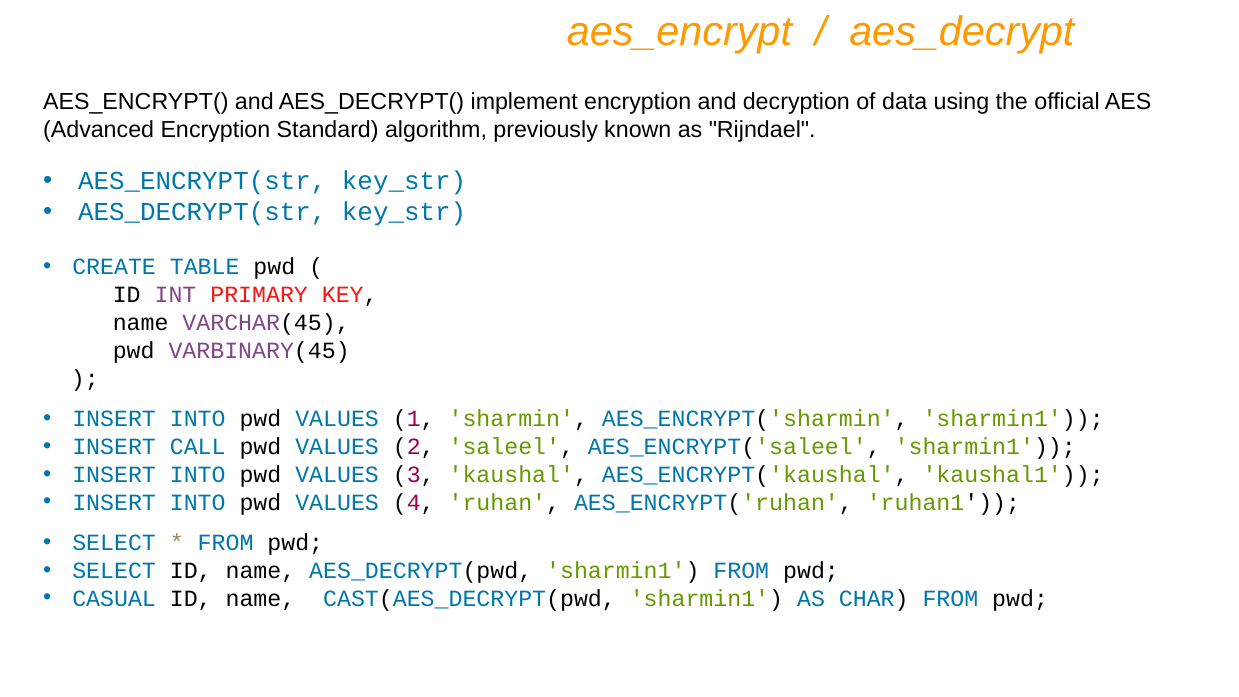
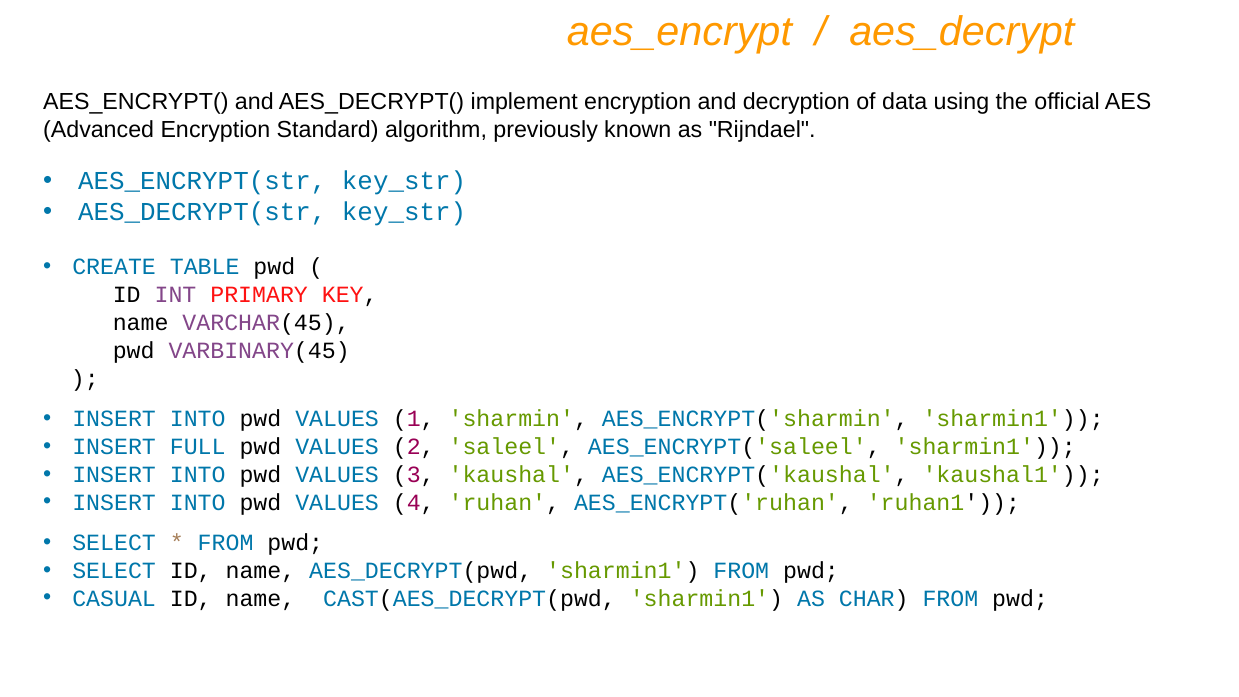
CALL: CALL -> FULL
